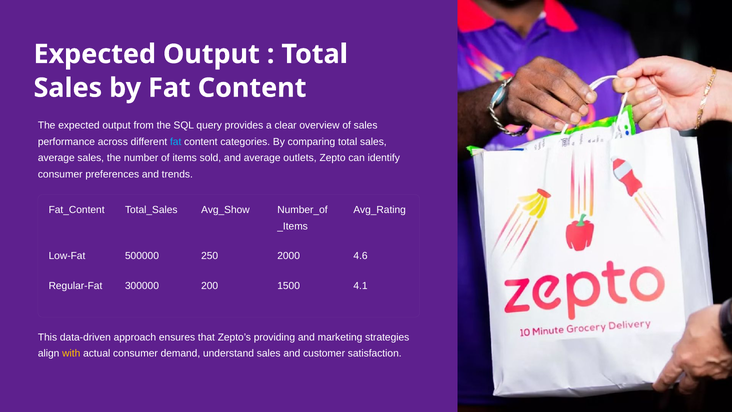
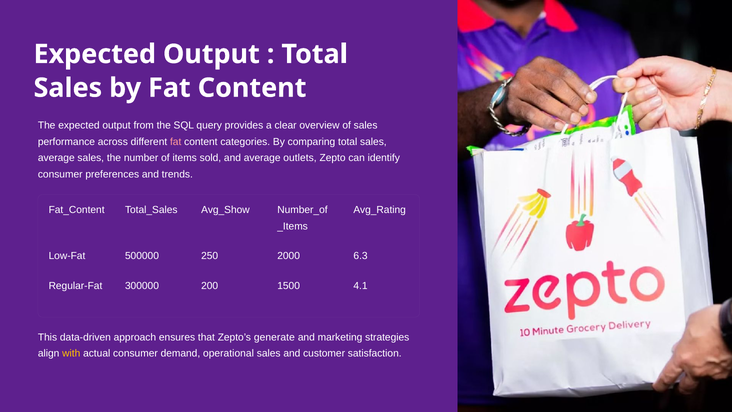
fat at (176, 142) colour: light blue -> pink
4.6: 4.6 -> 6.3
providing: providing -> generate
understand: understand -> operational
